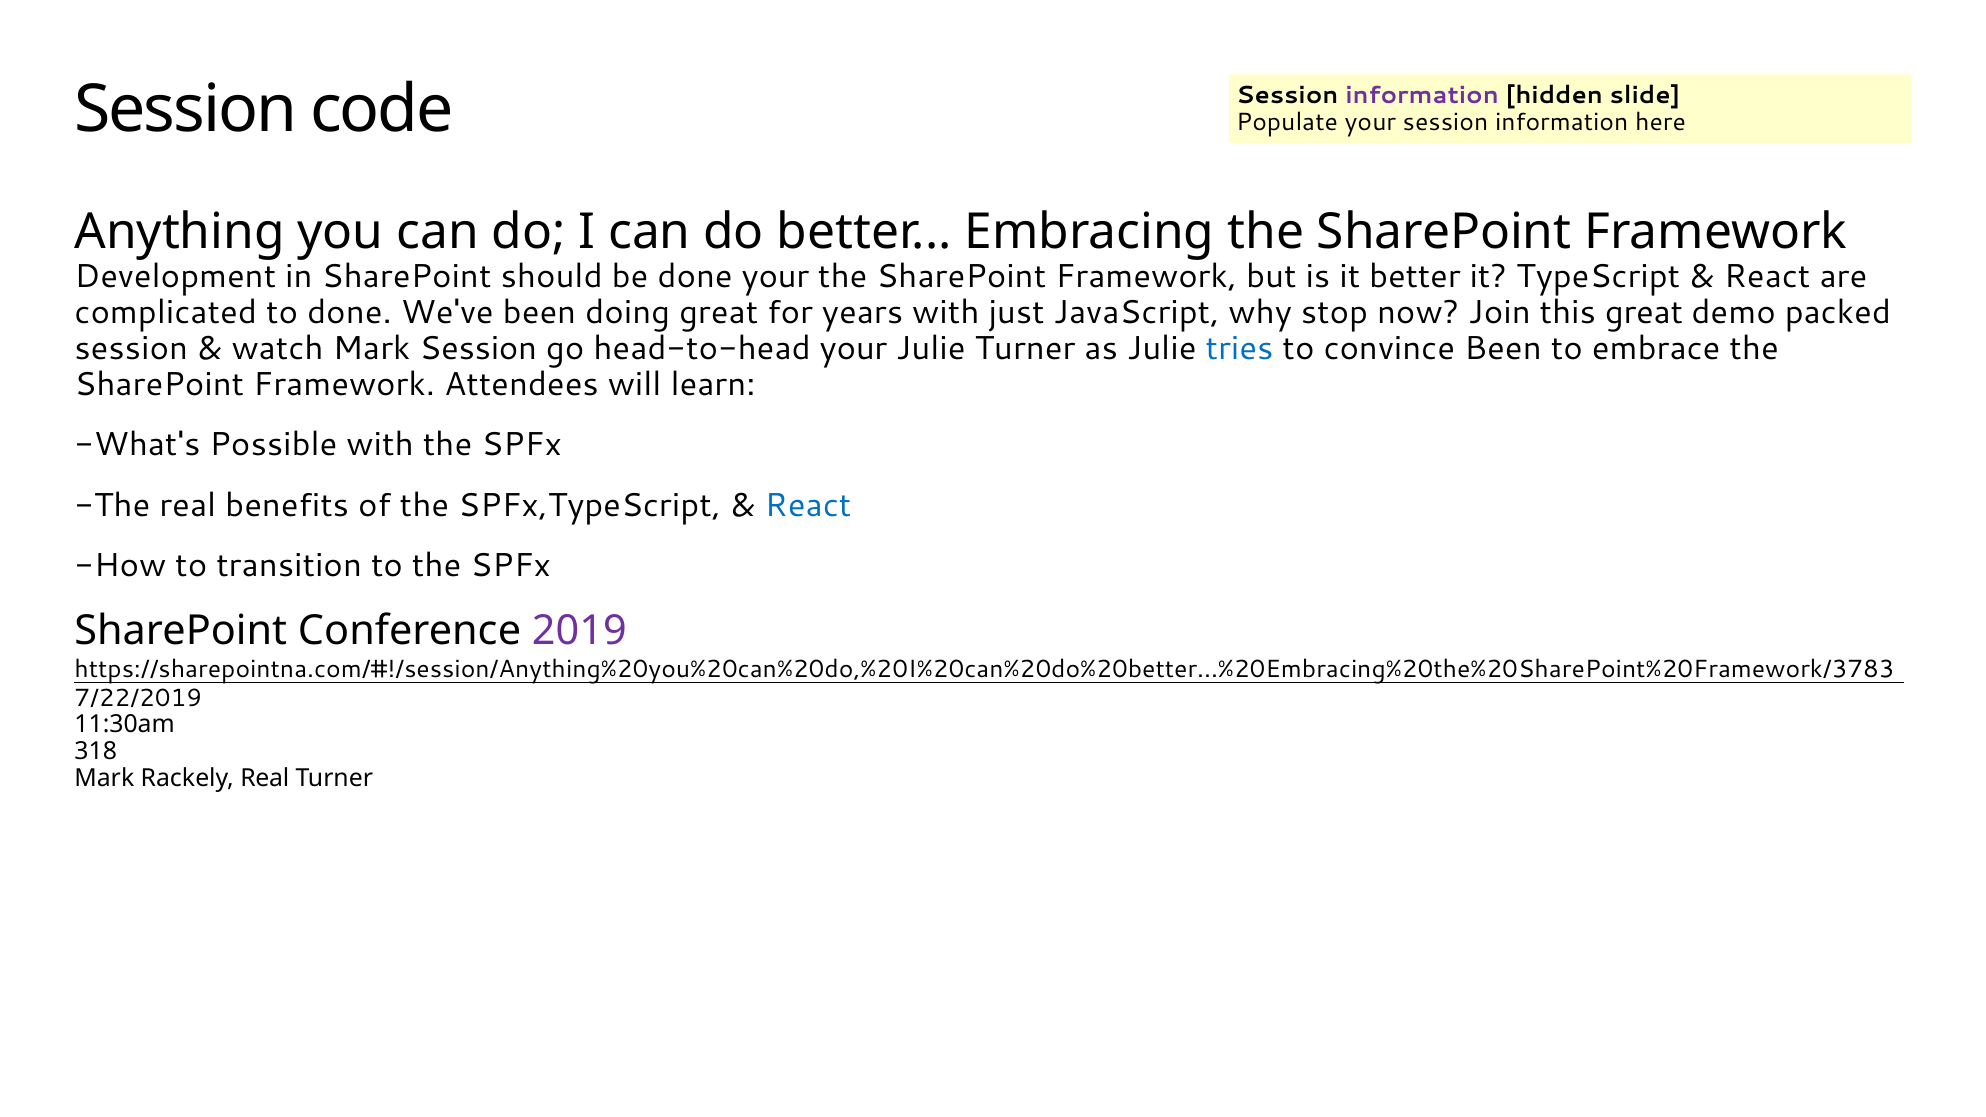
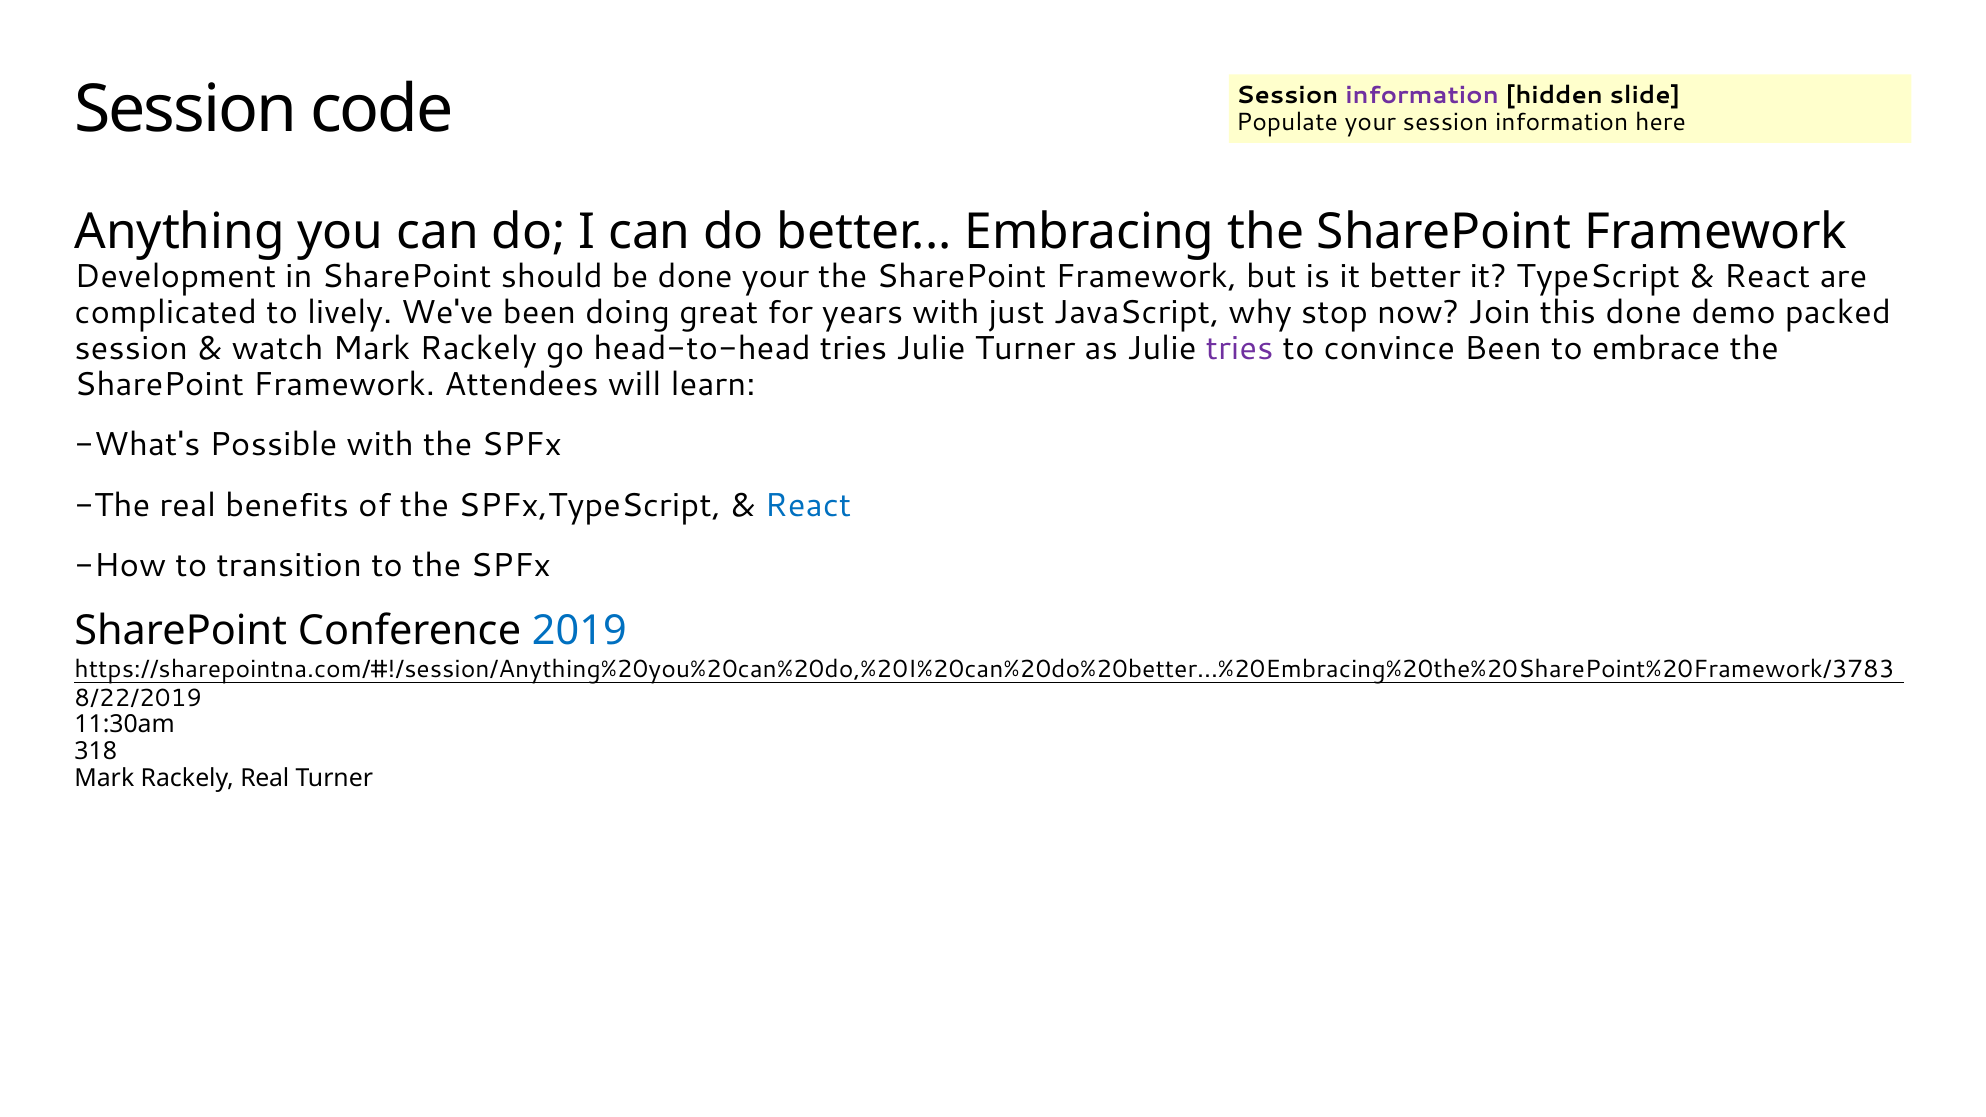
to done: done -> lively
this great: great -> done
watch Mark Session: Session -> Rackely
head-to-head your: your -> tries
tries at (1240, 348) colour: blue -> purple
2019 colour: purple -> blue
7/22/2019: 7/22/2019 -> 8/22/2019
